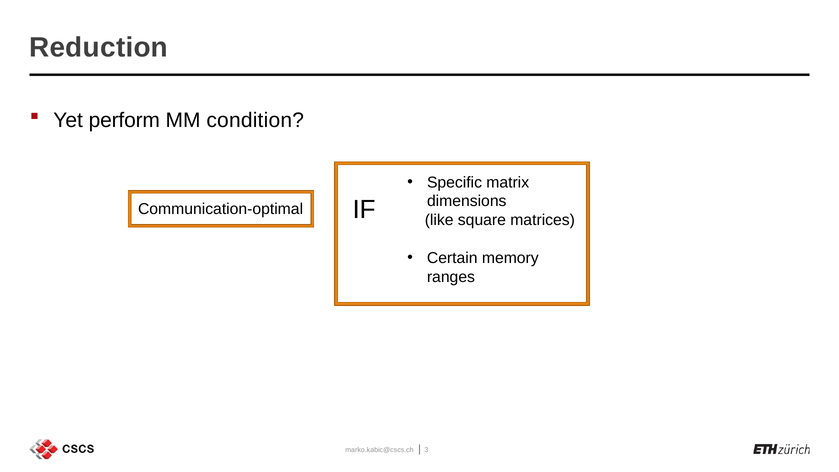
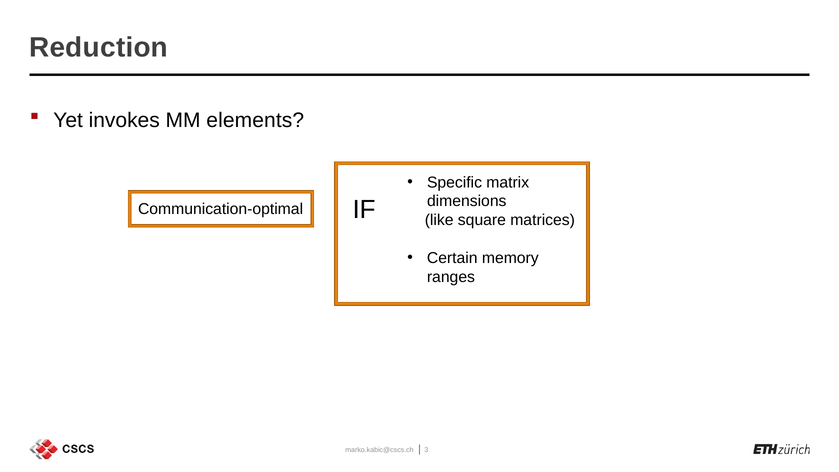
perform: perform -> invokes
condition: condition -> elements
